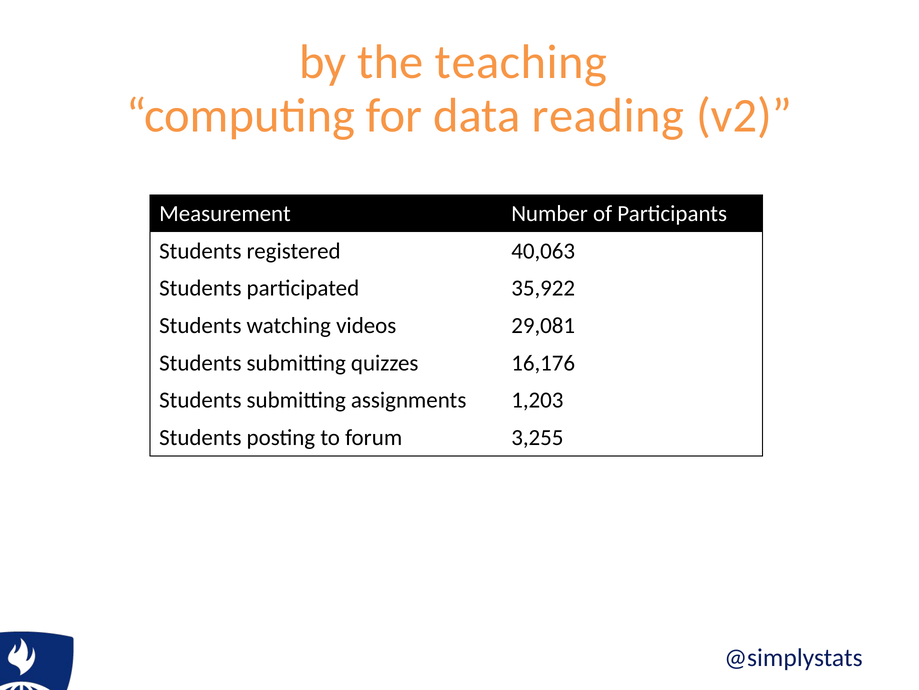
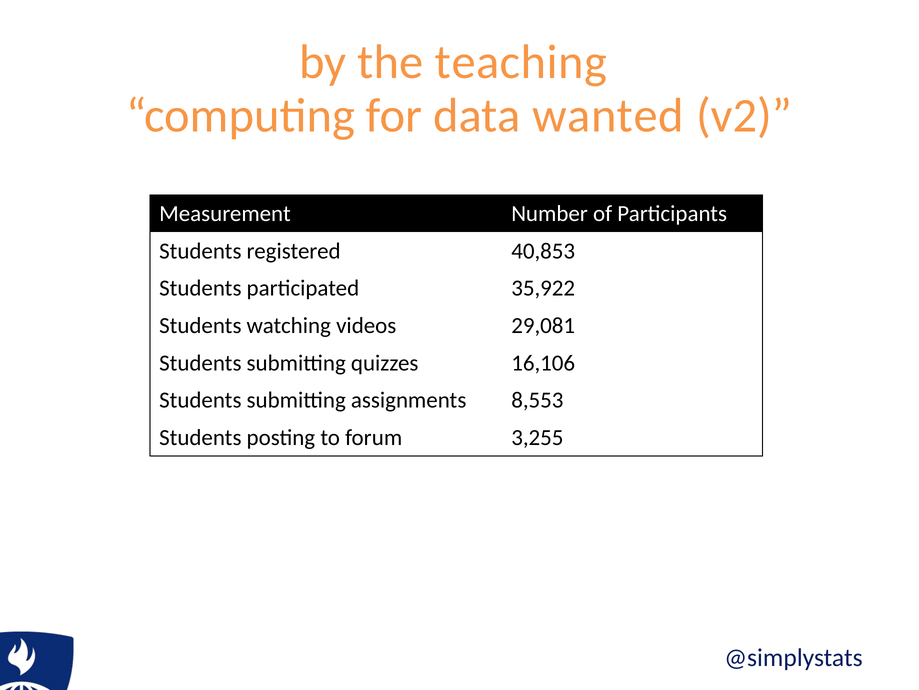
reading: reading -> wanted
40,063: 40,063 -> 40,853
16,176: 16,176 -> 16,106
1,203: 1,203 -> 8,553
